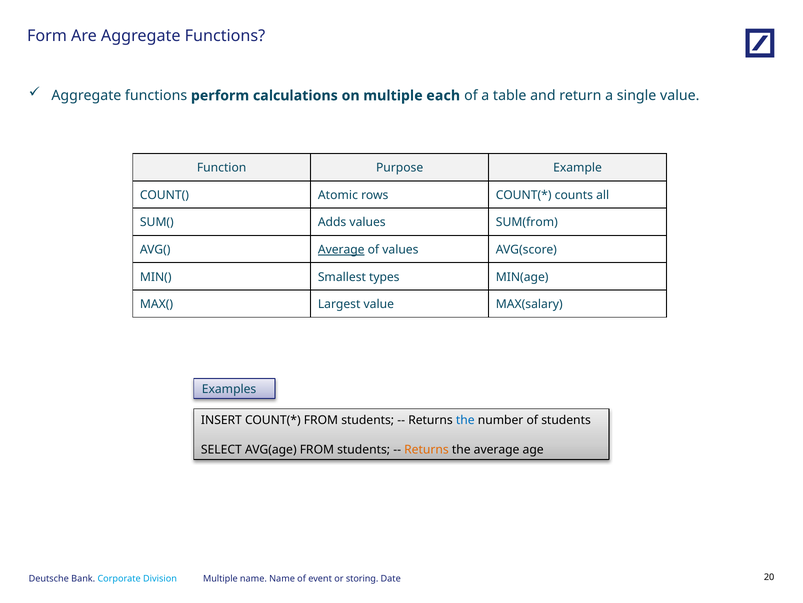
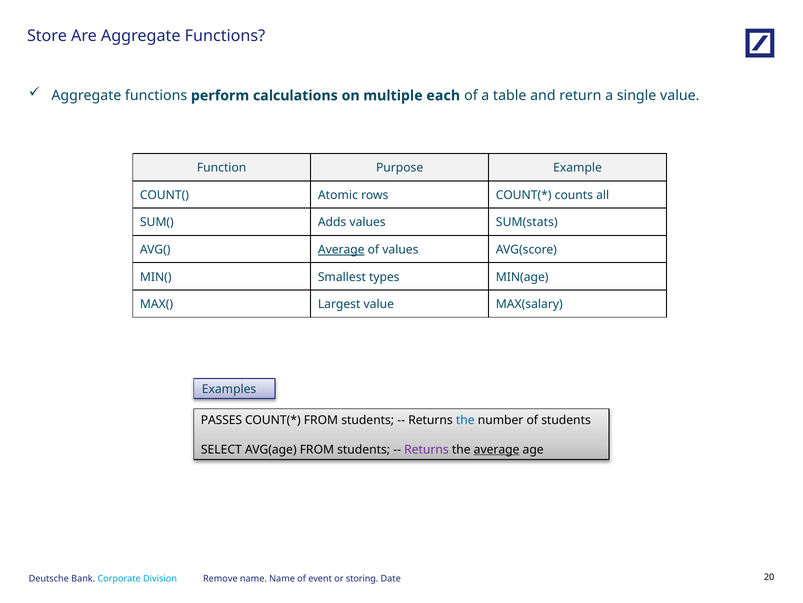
Form: Form -> Store
SUM(from: SUM(from -> SUM(stats
INSERT: INSERT -> PASSES
Returns at (426, 449) colour: orange -> purple
average at (497, 449) underline: none -> present
Multiple at (220, 578): Multiple -> Remove
